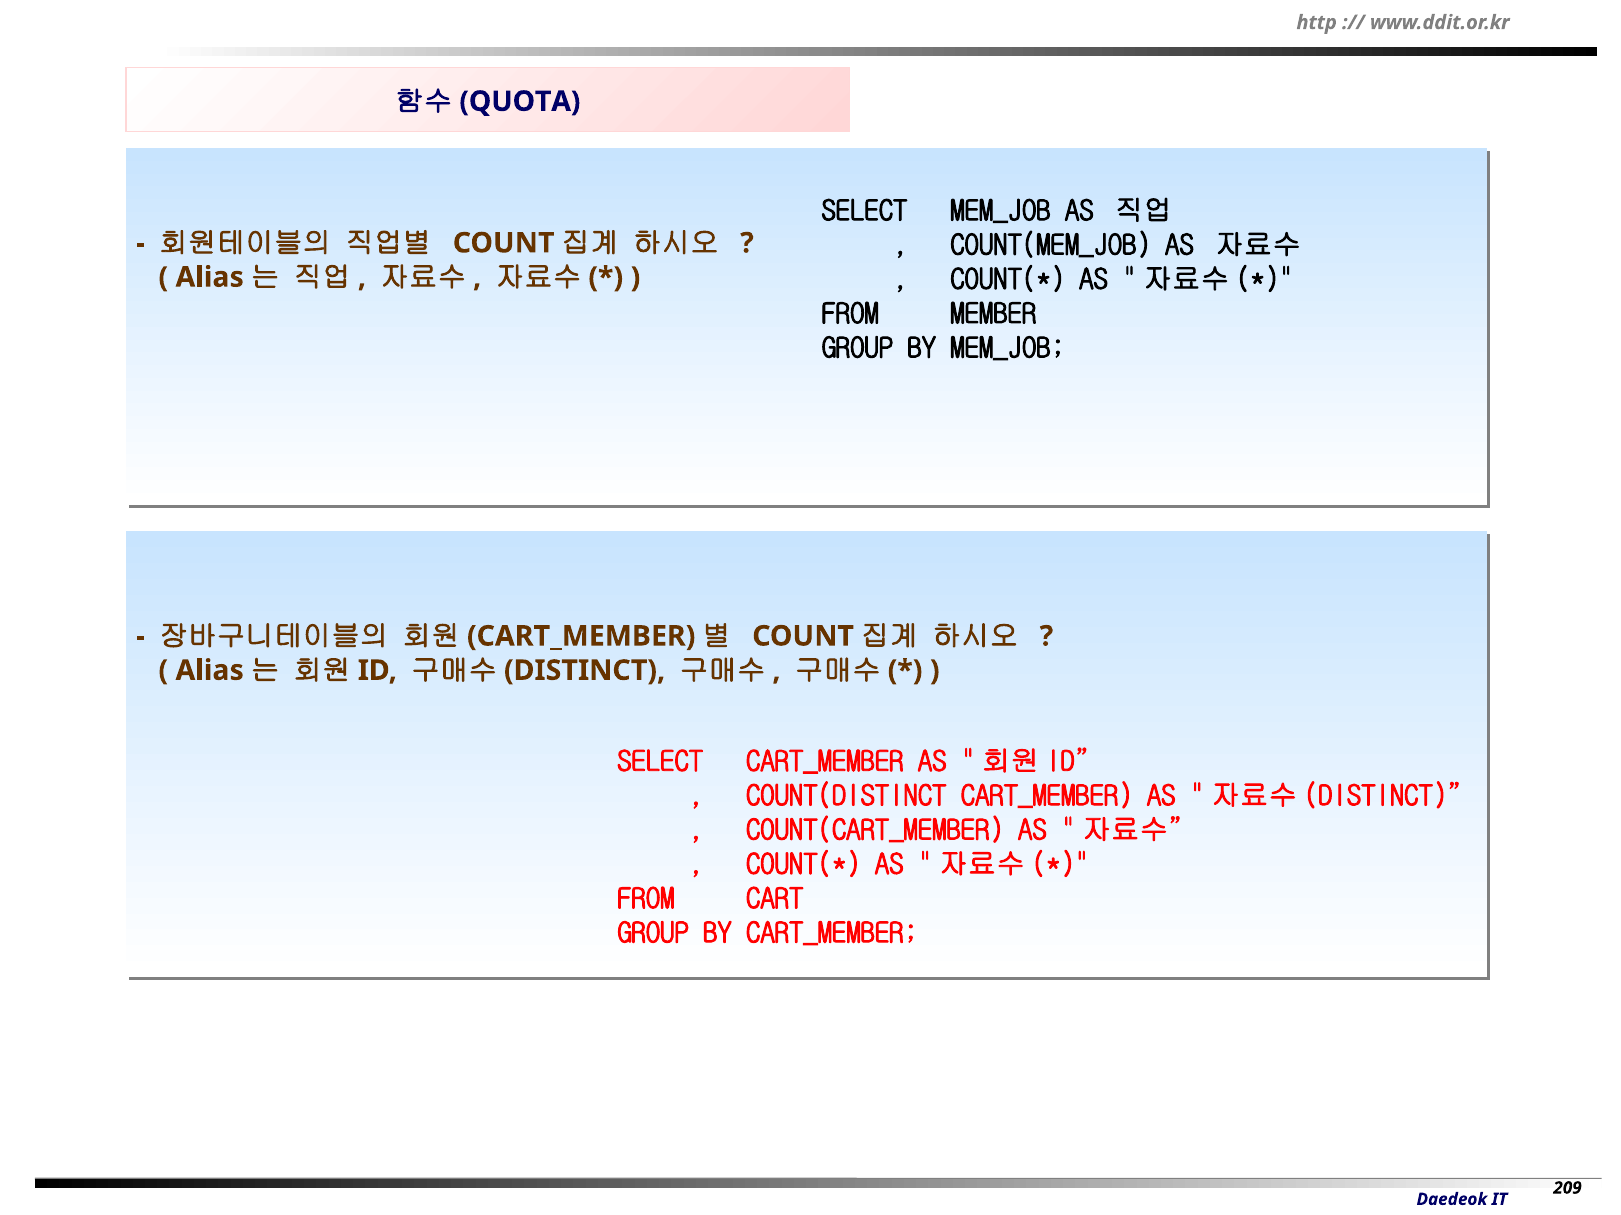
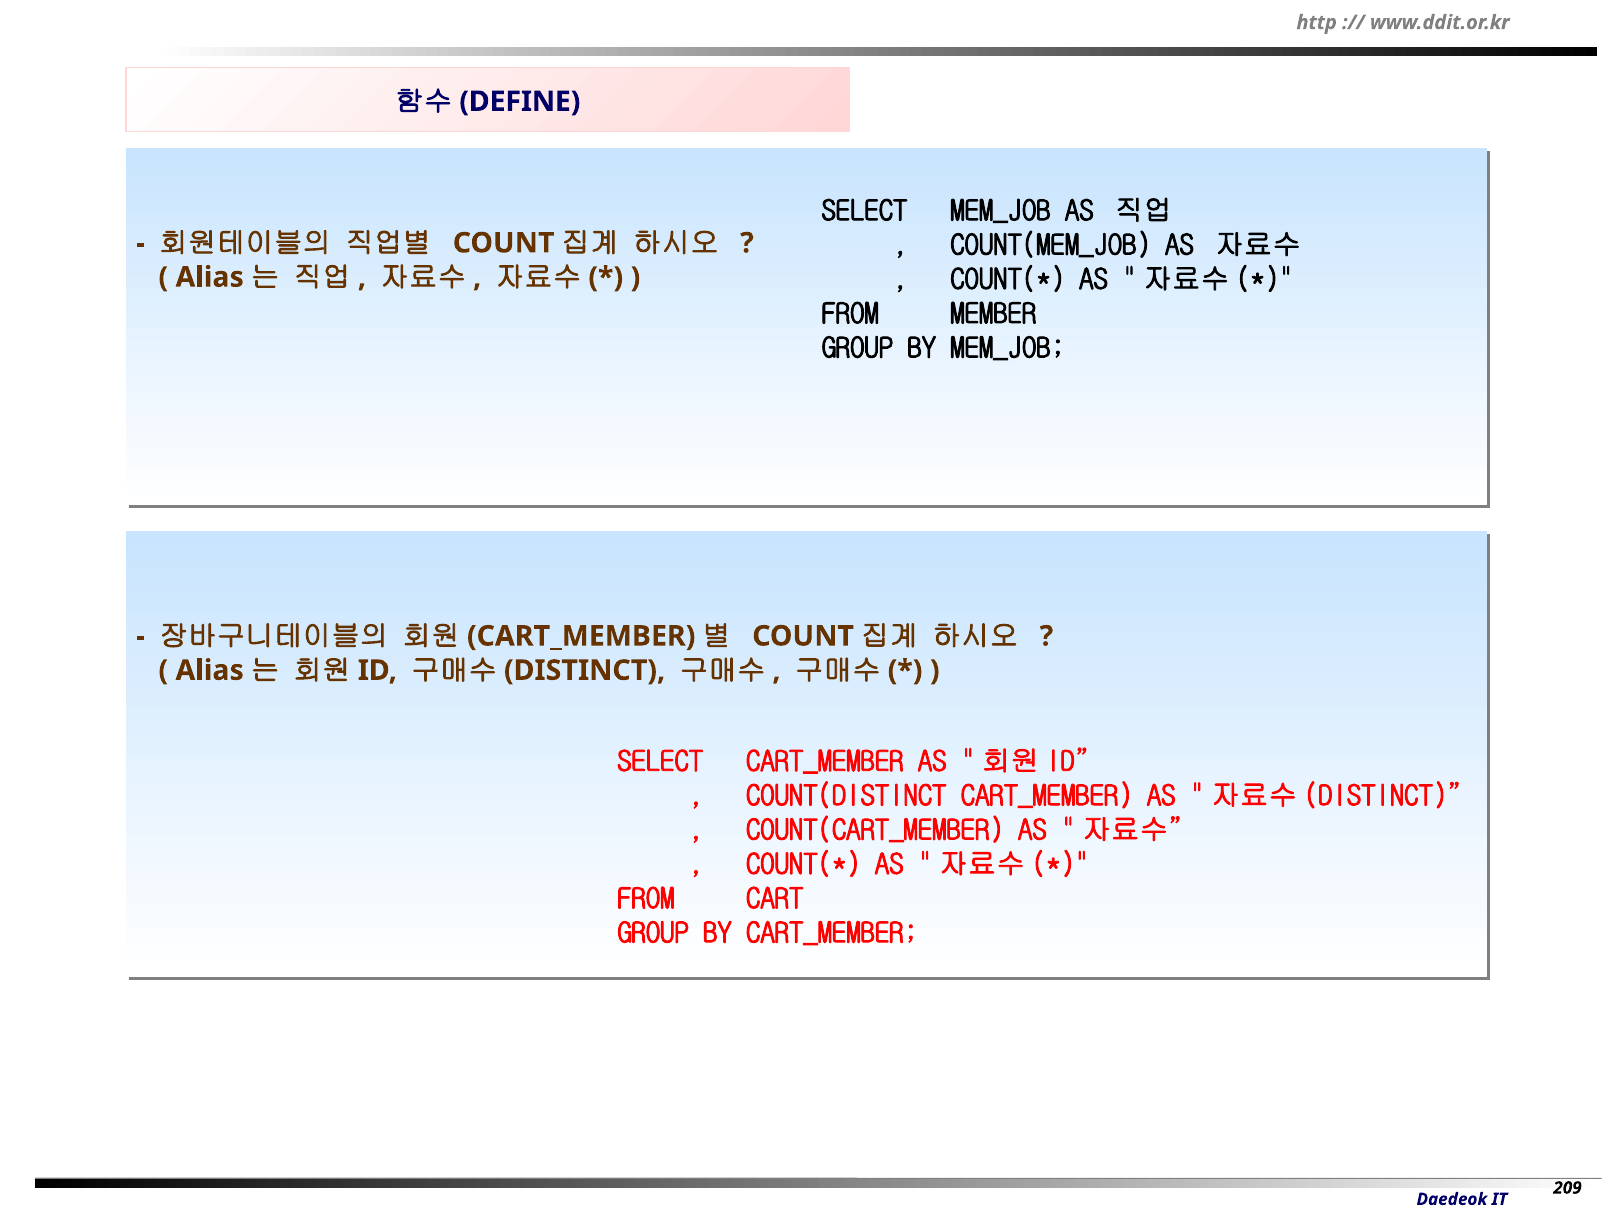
QUOTA: QUOTA -> DEFINE
